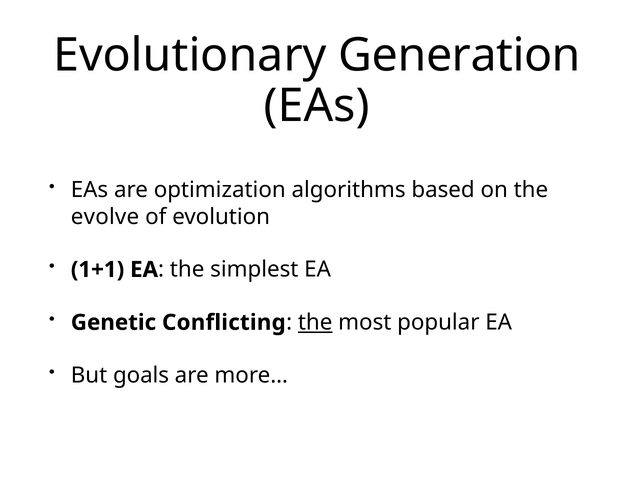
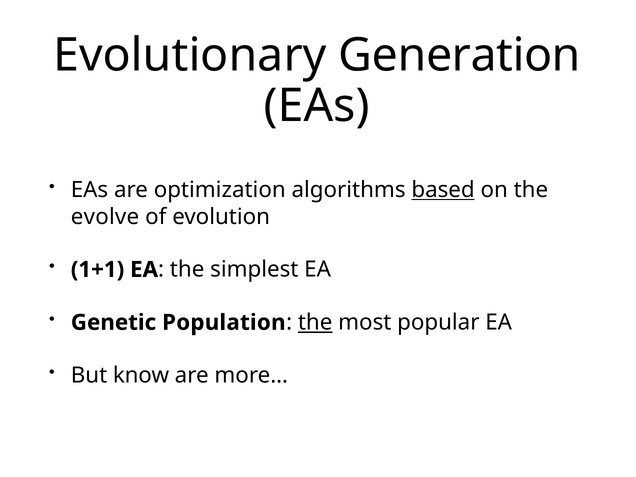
based underline: none -> present
Conflicting: Conflicting -> Population
goals: goals -> know
